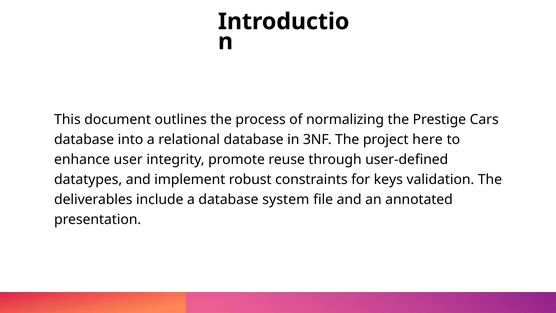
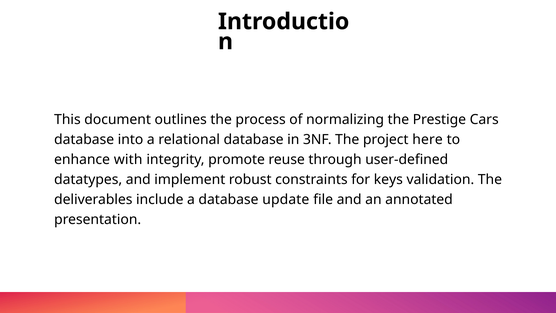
user: user -> with
system: system -> update
